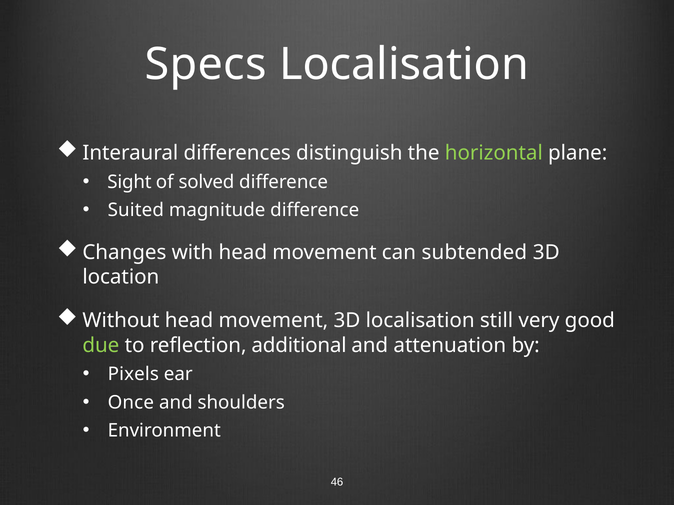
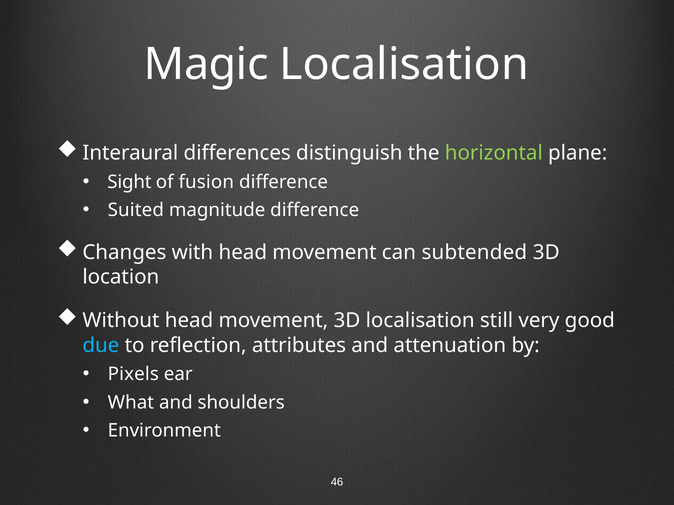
Specs: Specs -> Magic
solved: solved -> fusion
due colour: light green -> light blue
additional: additional -> attributes
Once: Once -> What
